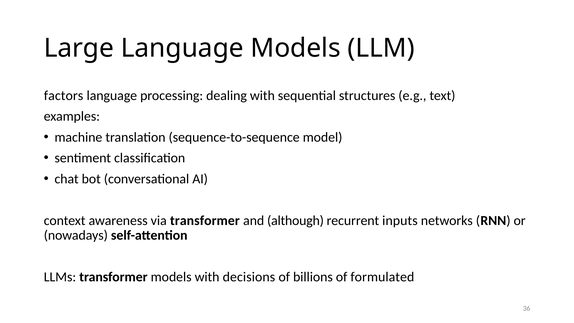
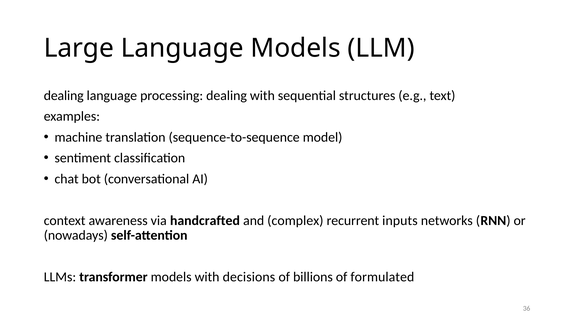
factors at (64, 95): factors -> dealing
via transformer: transformer -> handcrafted
although: although -> complex
